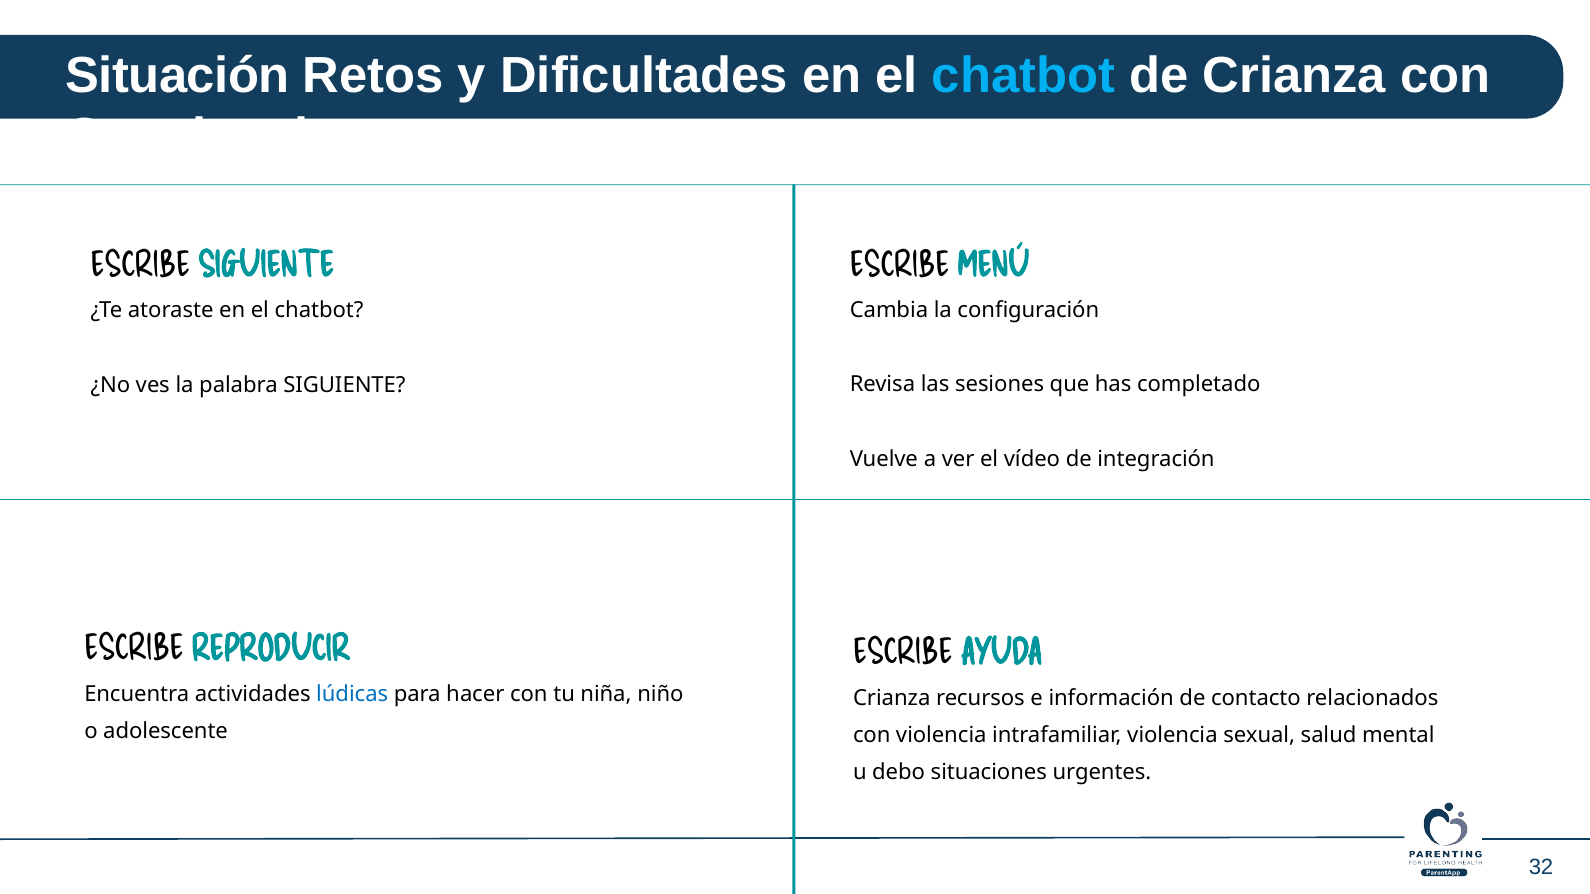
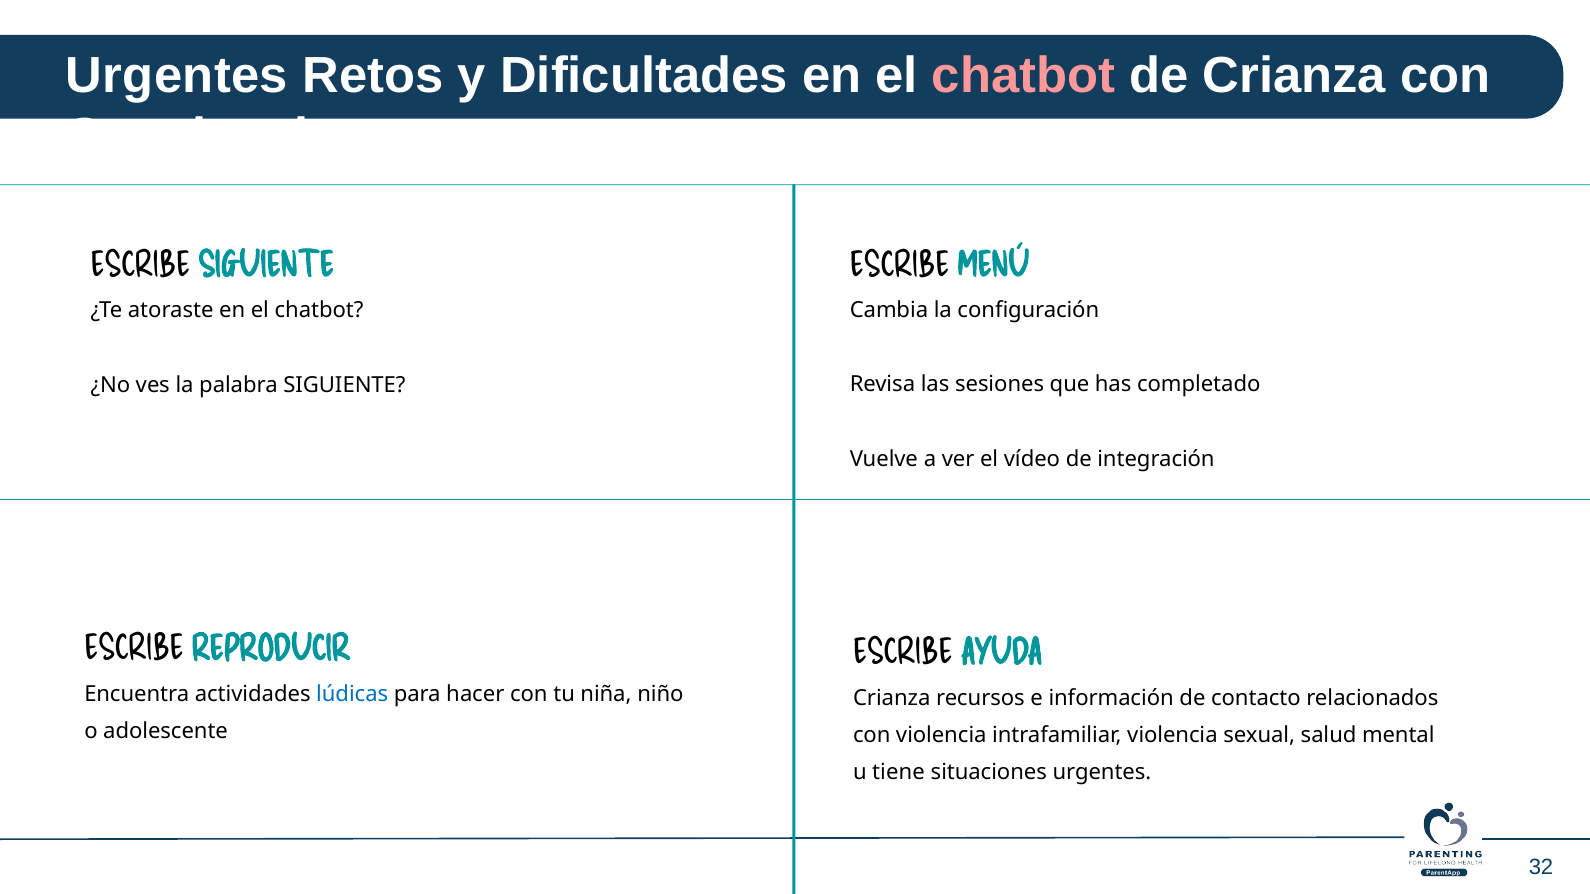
Situación at (177, 76): Situación -> Urgentes
chatbot at (1023, 76) colour: light blue -> pink
debo: debo -> tiene
